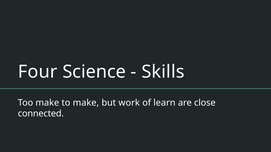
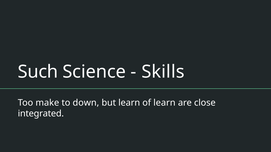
Four: Four -> Such
to make: make -> down
but work: work -> learn
connected: connected -> integrated
